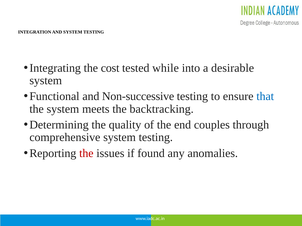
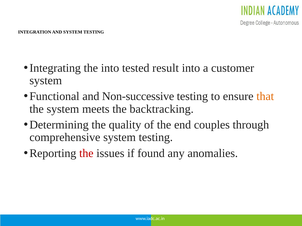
the cost: cost -> into
while: while -> result
desirable: desirable -> customer
that colour: blue -> orange
